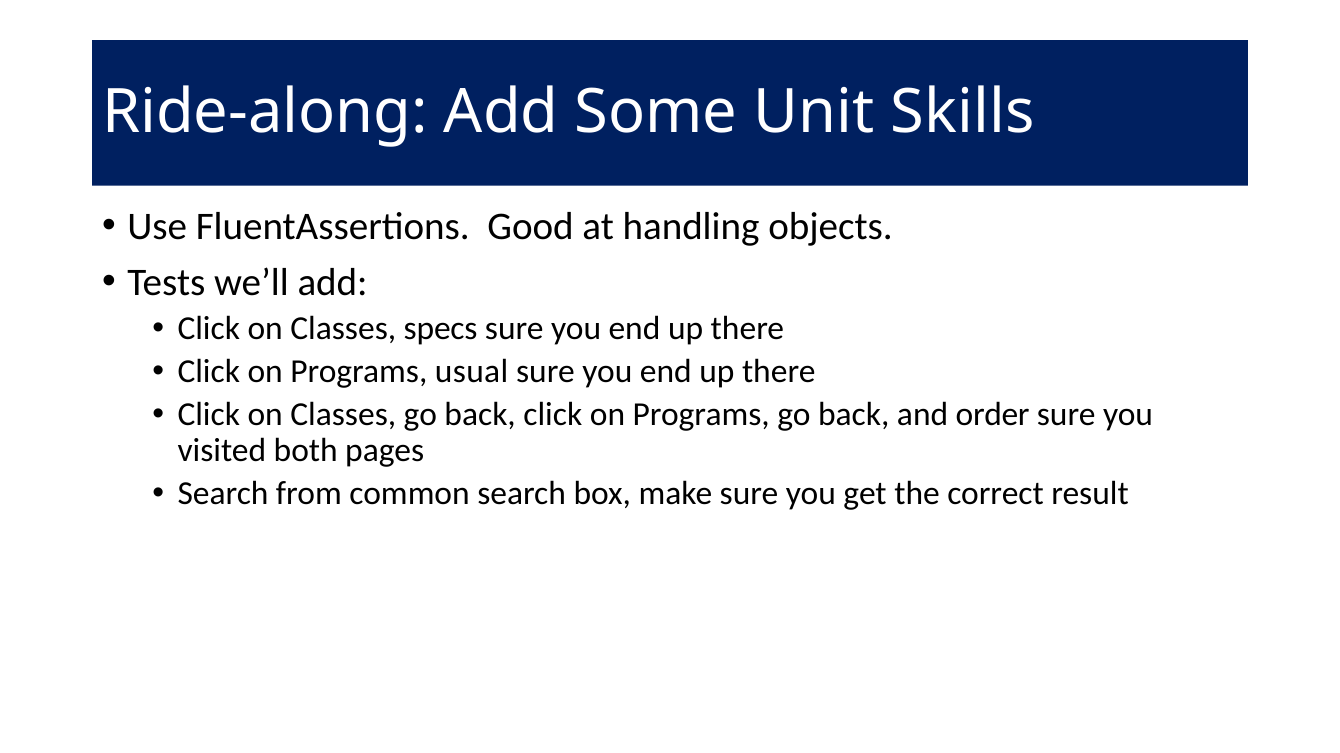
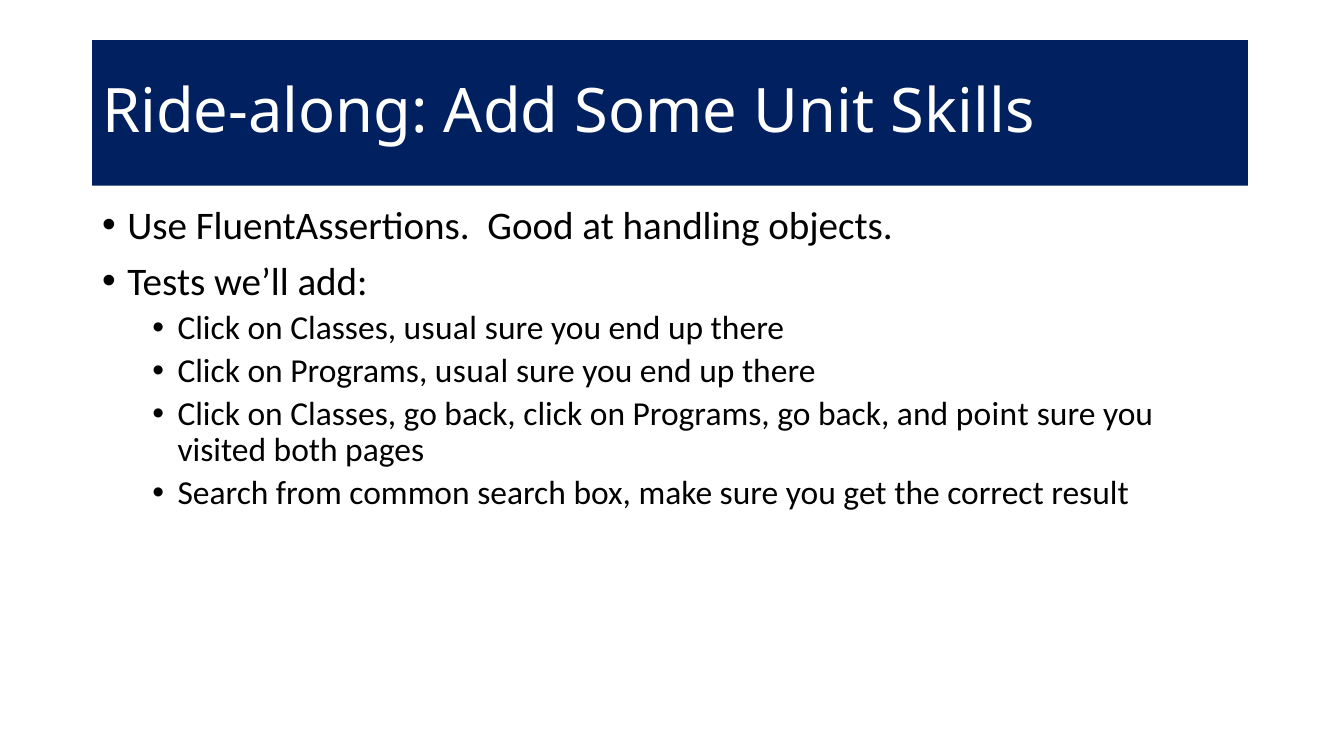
Classes specs: specs -> usual
order: order -> point
